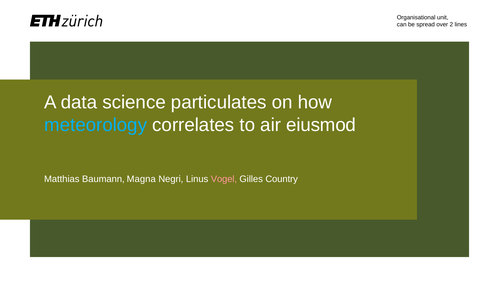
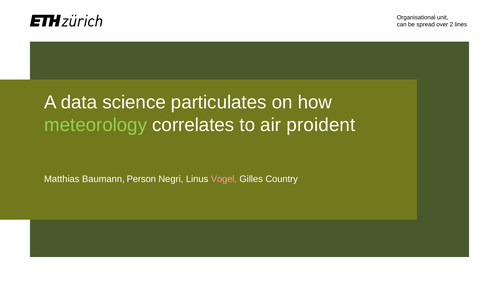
meteorology colour: light blue -> light green
eiusmod: eiusmod -> proident
Magna: Magna -> Person
